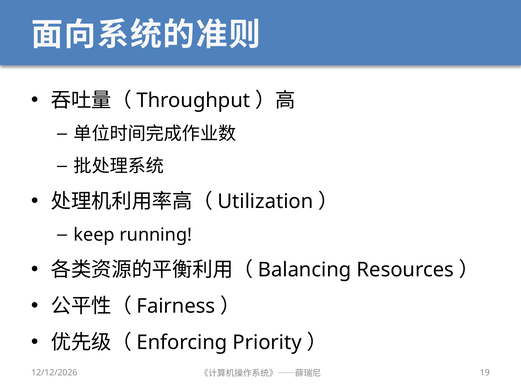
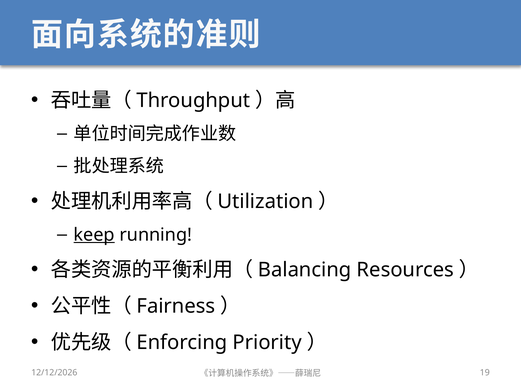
keep underline: none -> present
